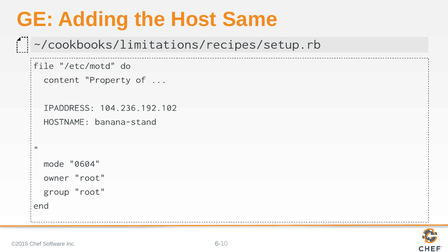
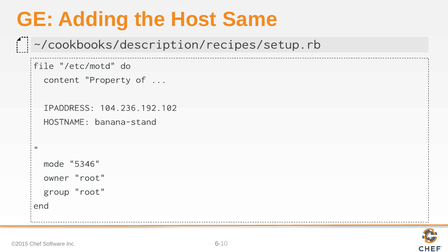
~/cookbooks/limitations/recipes/setup.rb: ~/cookbooks/limitations/recipes/setup.rb -> ~/cookbooks/description/recipes/setup.rb
0604: 0604 -> 5346
